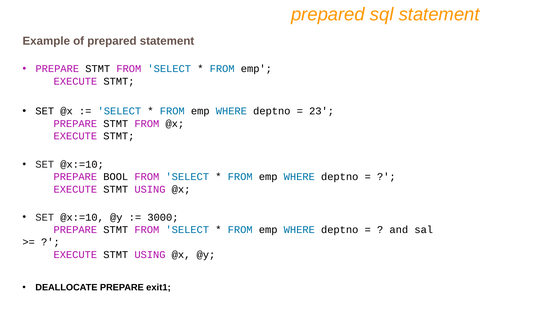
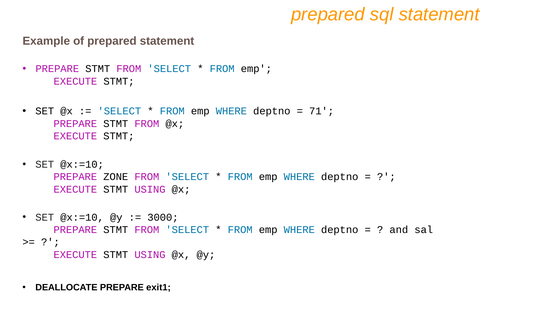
23: 23 -> 71
BOOL: BOOL -> ZONE
